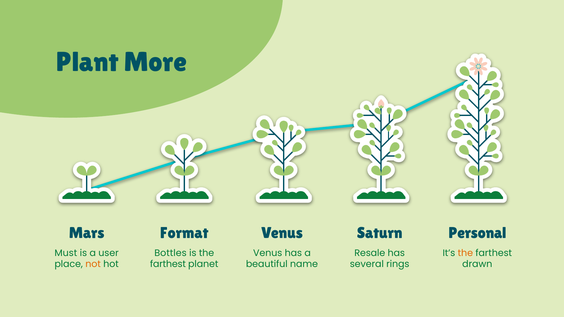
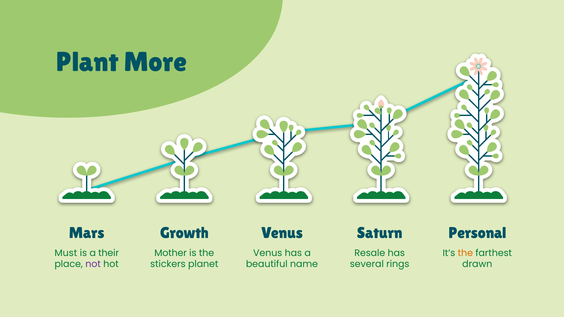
Format: Format -> Growth
user: user -> their
Bottles: Bottles -> Mother
not colour: orange -> purple
farthest at (168, 264): farthest -> stickers
